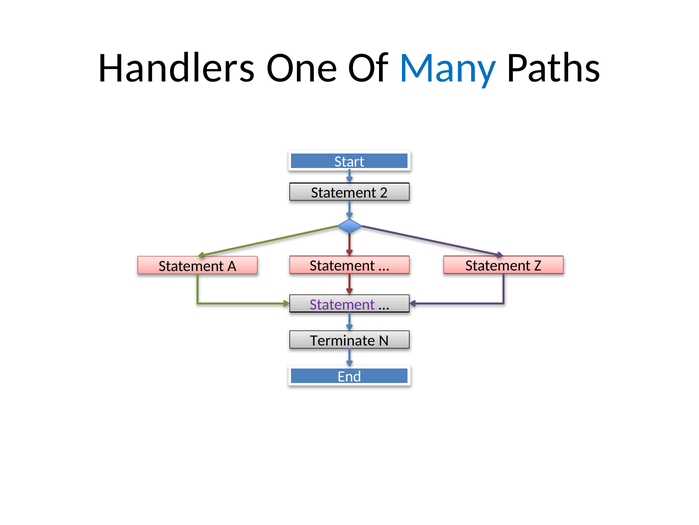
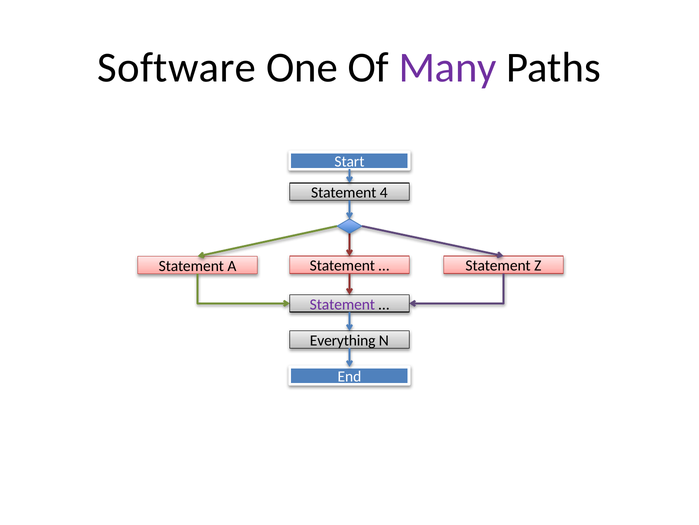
Handlers: Handlers -> Software
Many colour: blue -> purple
2: 2 -> 4
Terminate: Terminate -> Everything
